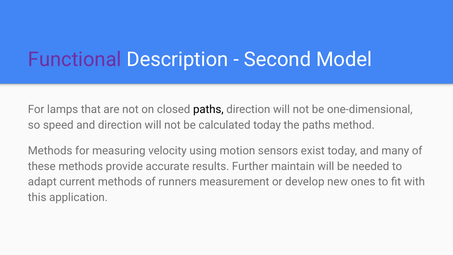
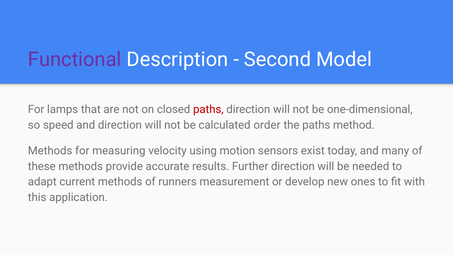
paths at (208, 109) colour: black -> red
calculated today: today -> order
Further maintain: maintain -> direction
